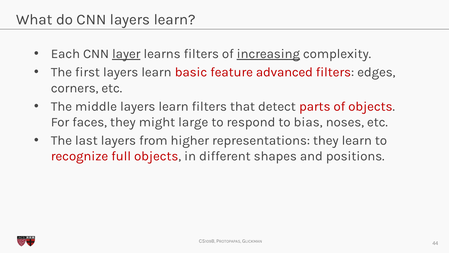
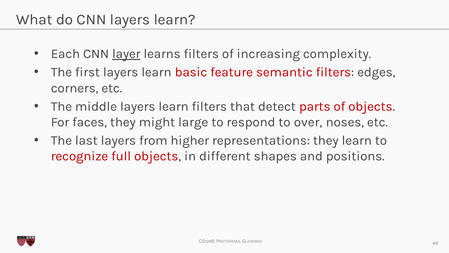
increasing underline: present -> none
advanced: advanced -> semantic
bias: bias -> over
